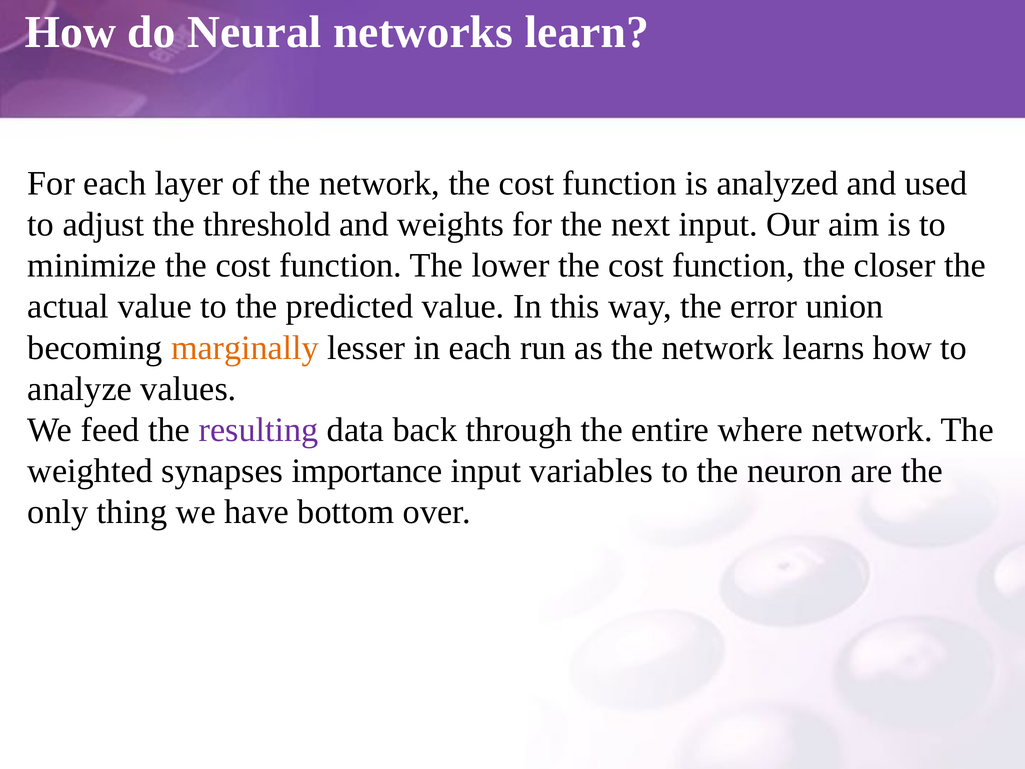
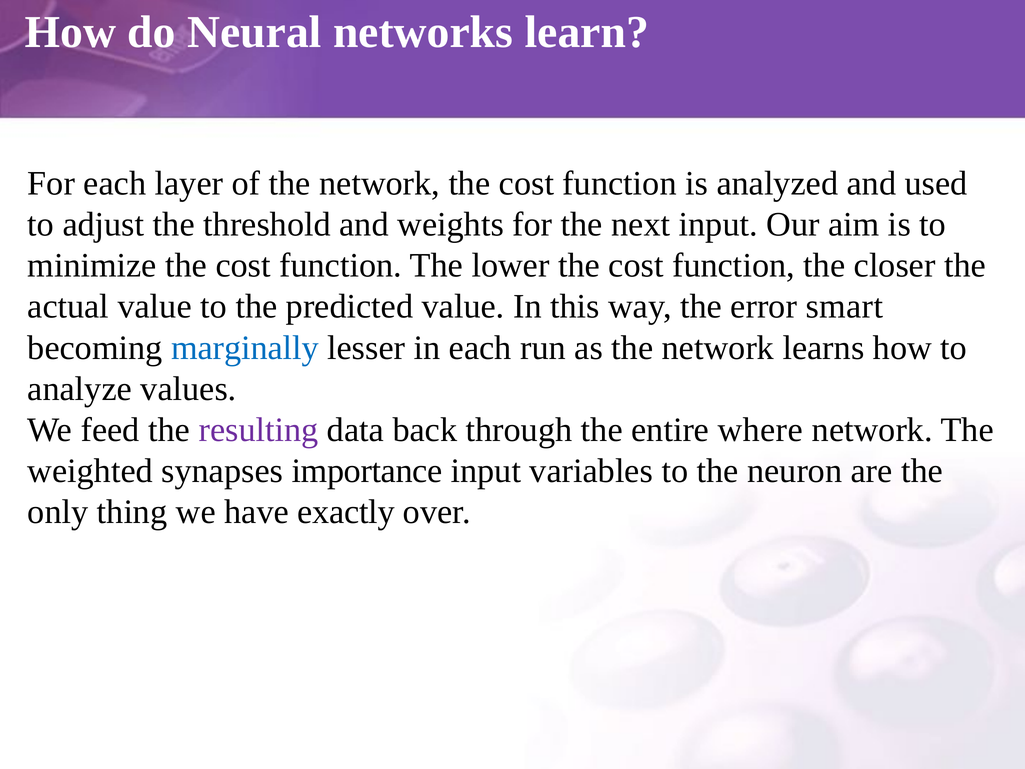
union: union -> smart
marginally colour: orange -> blue
bottom: bottom -> exactly
